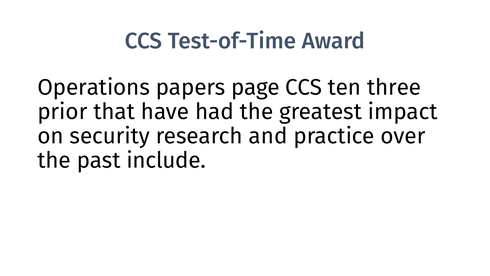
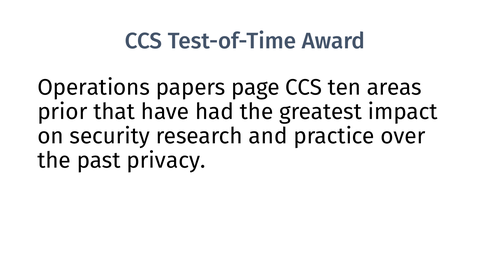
three: three -> areas
include: include -> privacy
